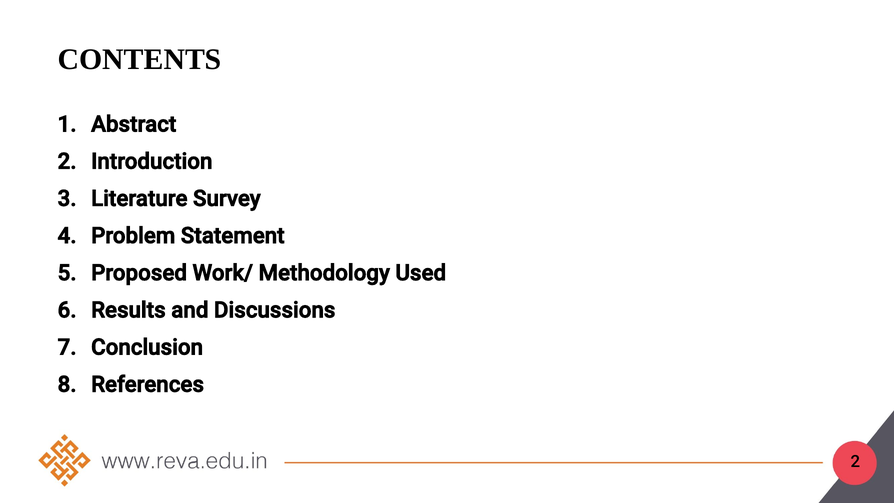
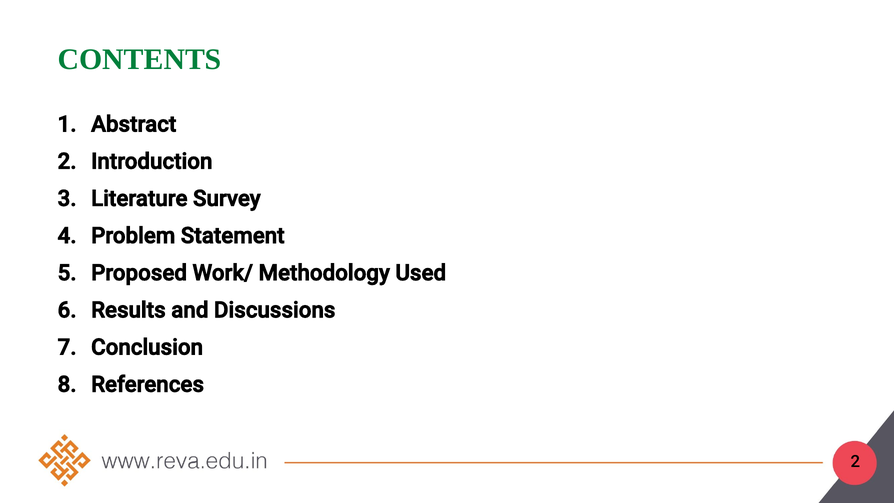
CONTENTS colour: black -> green
